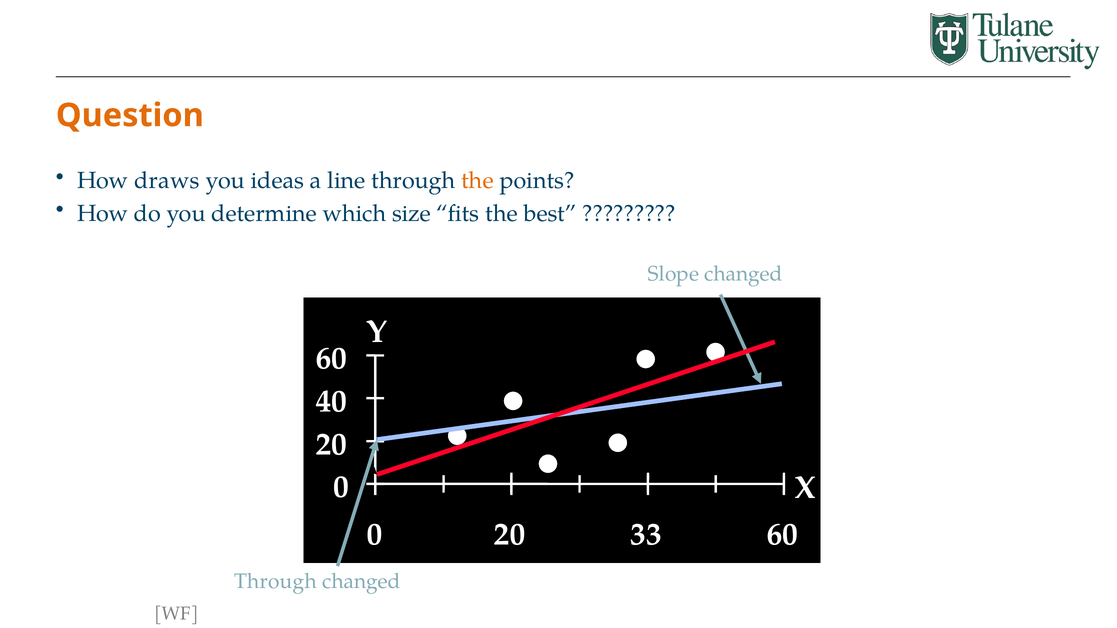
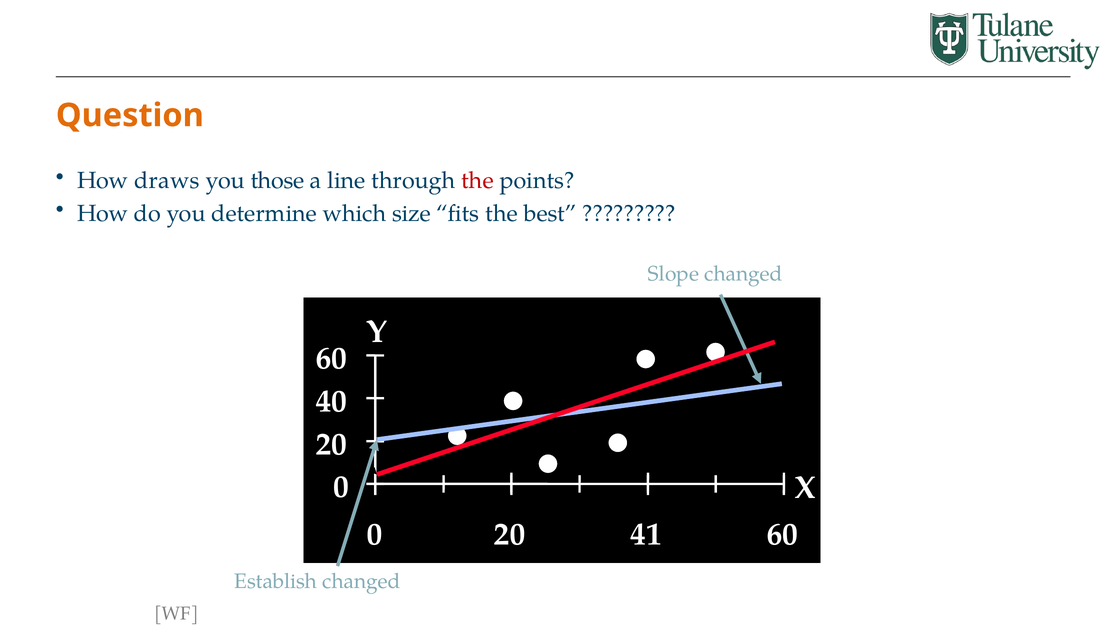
ideas: ideas -> those
the at (478, 181) colour: orange -> red
33: 33 -> 41
Through at (276, 582): Through -> Establish
